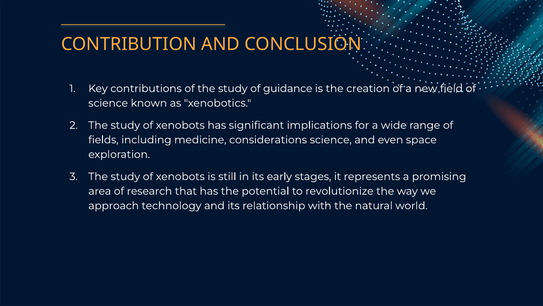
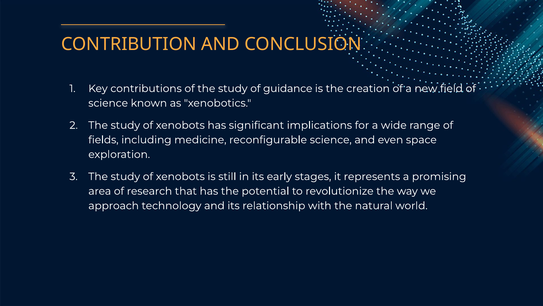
considerations: considerations -> reconfigurable
